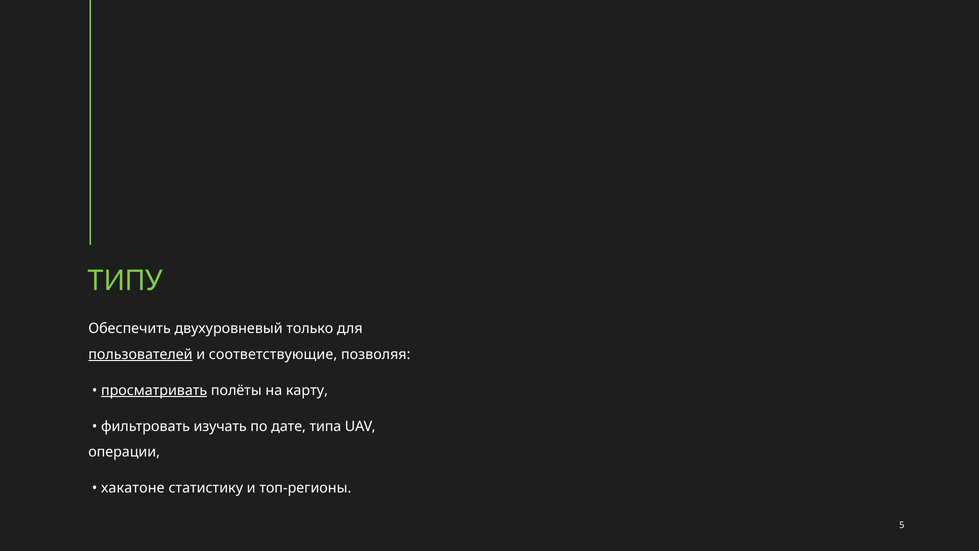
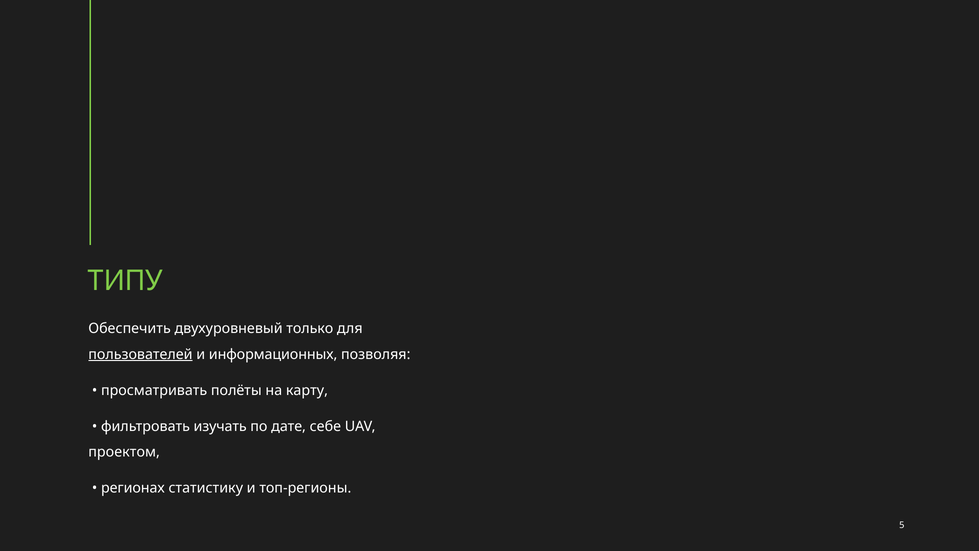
соответствующие: соответствующие -> информационных
просматривать underline: present -> none
типа: типа -> себе
операции: операции -> проектом
хакатоне: хакатоне -> регионах
